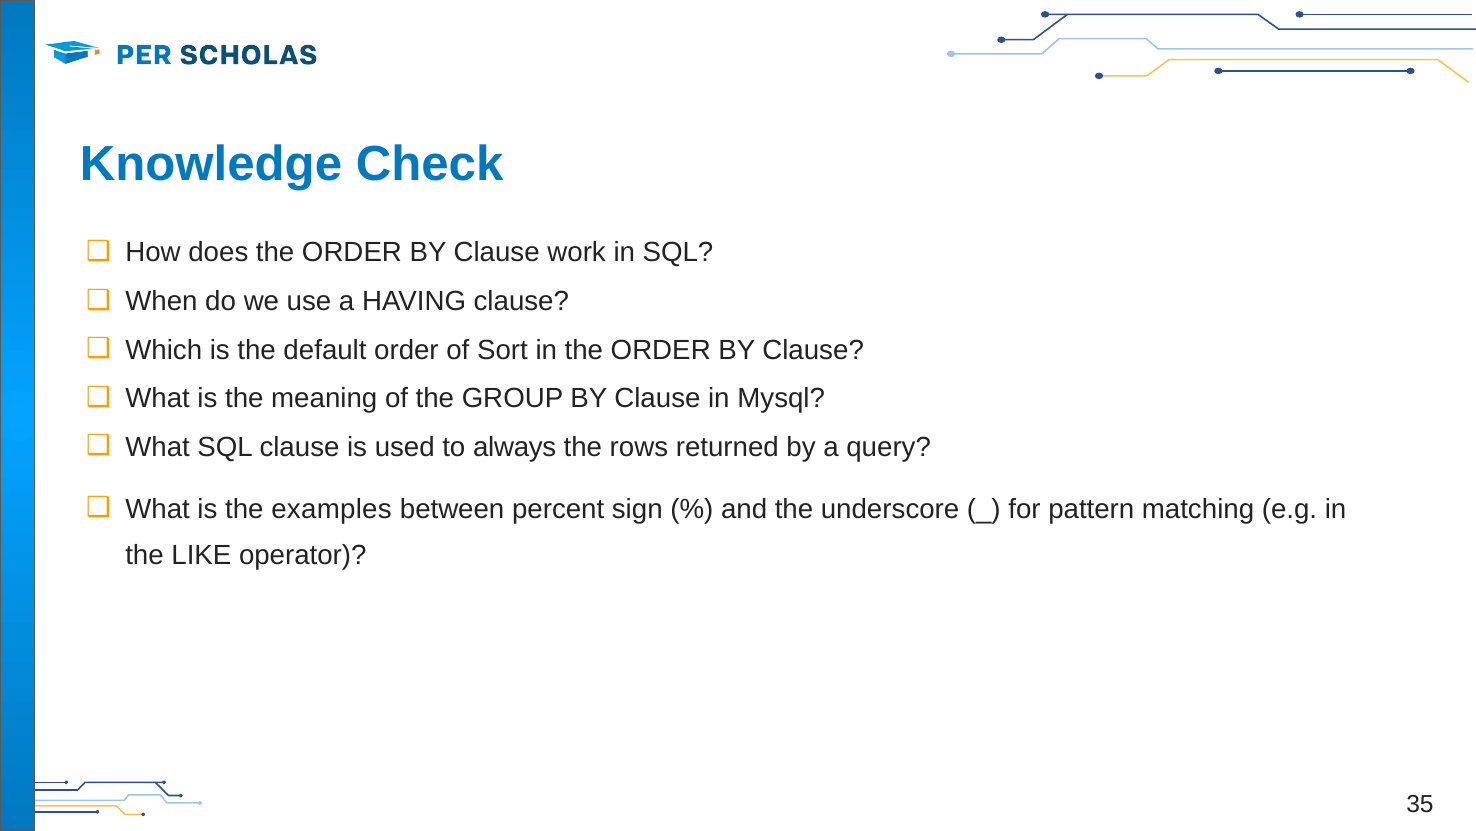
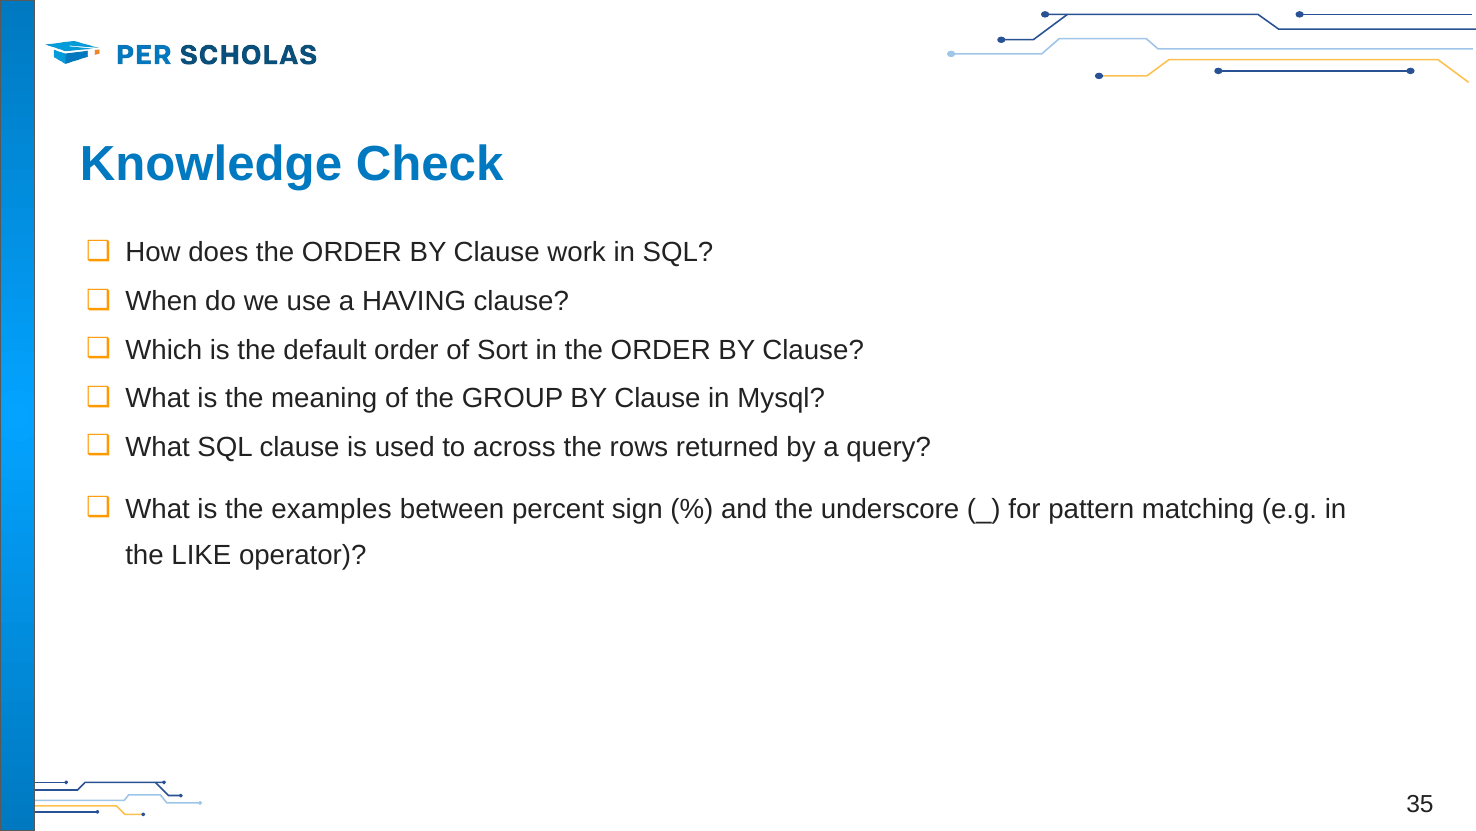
always: always -> across
